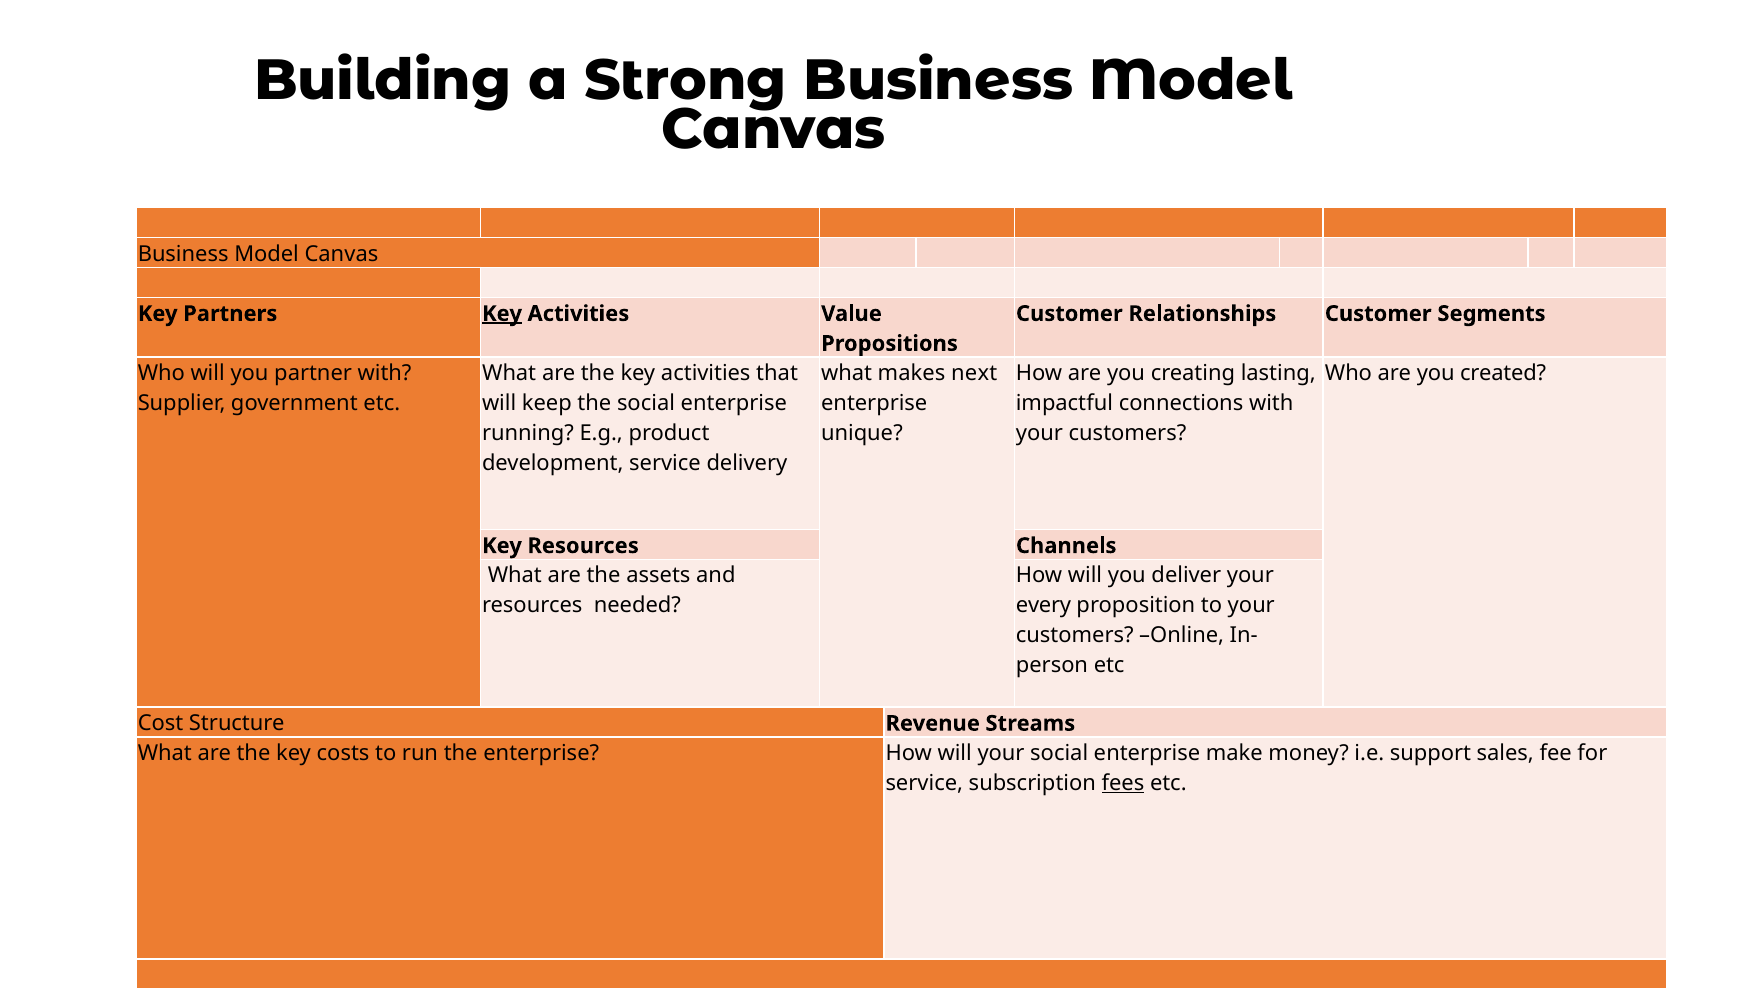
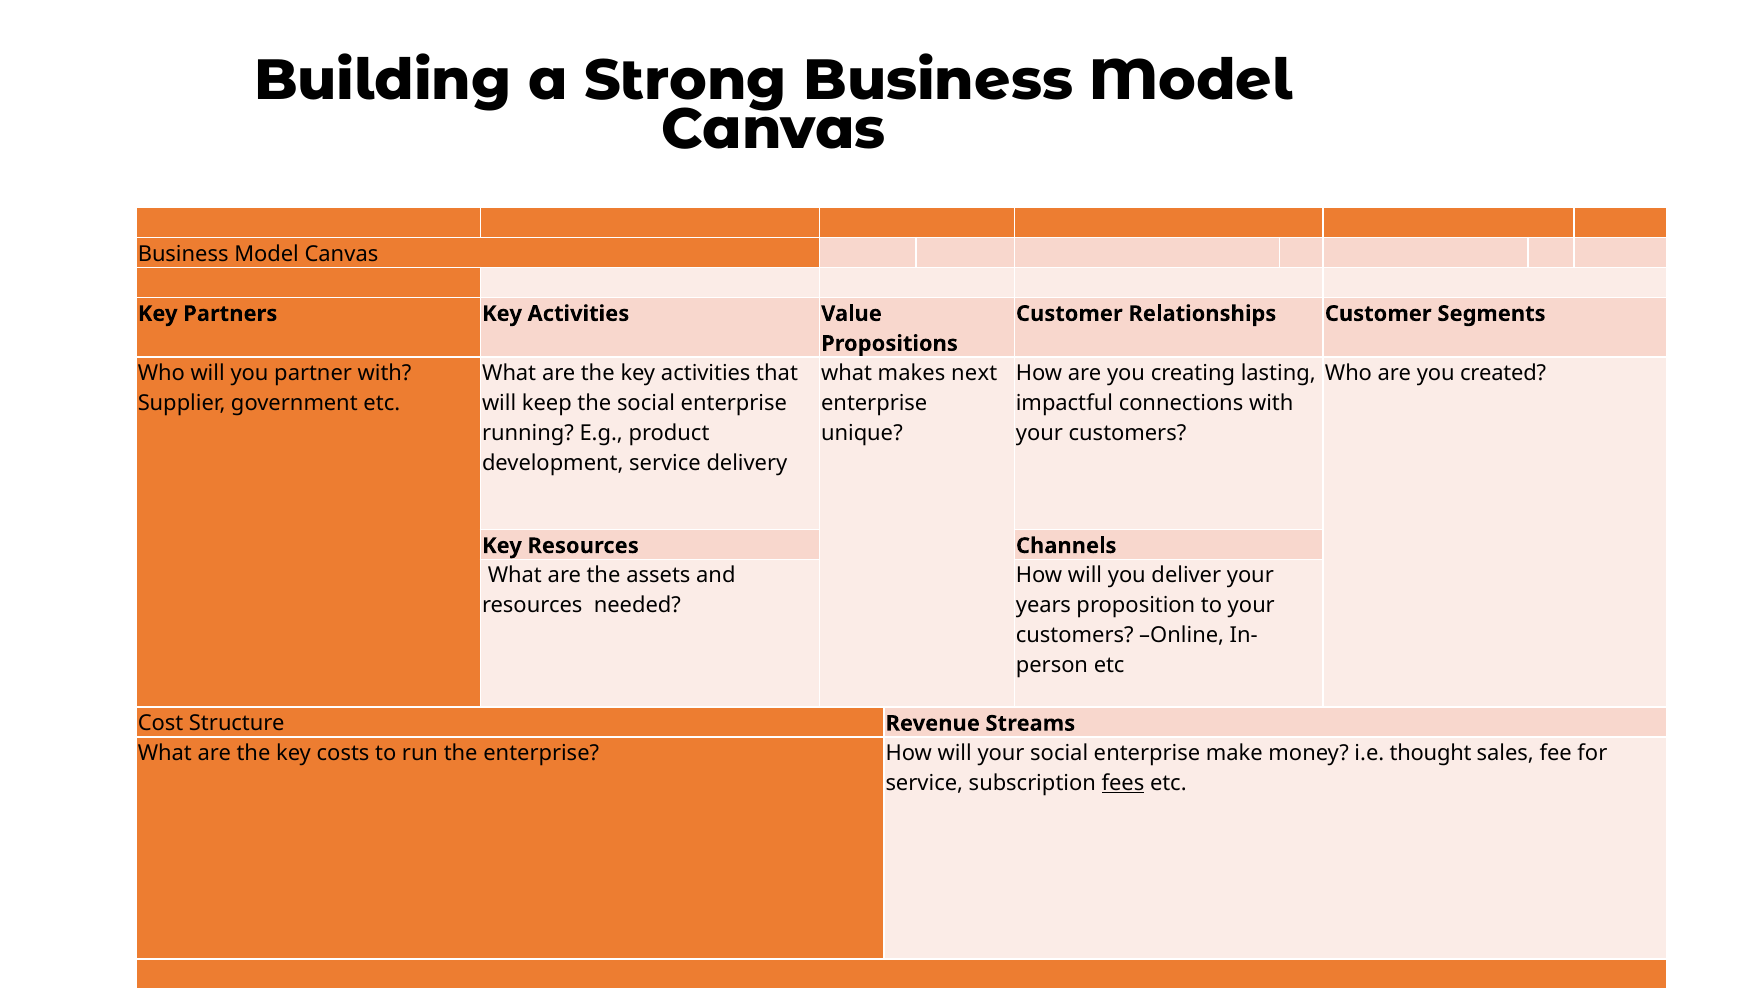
Key at (502, 314) underline: present -> none
every: every -> years
support: support -> thought
